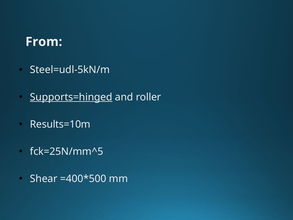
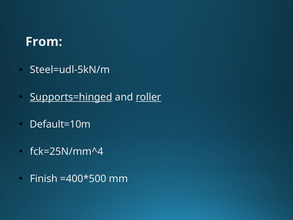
roller underline: none -> present
Results=10m: Results=10m -> Default=10m
fck=25N/mm^5: fck=25N/mm^5 -> fck=25N/mm^4
Shear: Shear -> Finish
